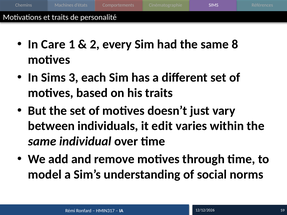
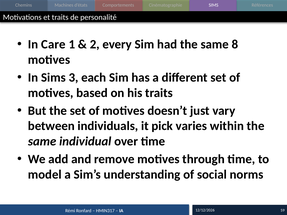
edit: edit -> pick
